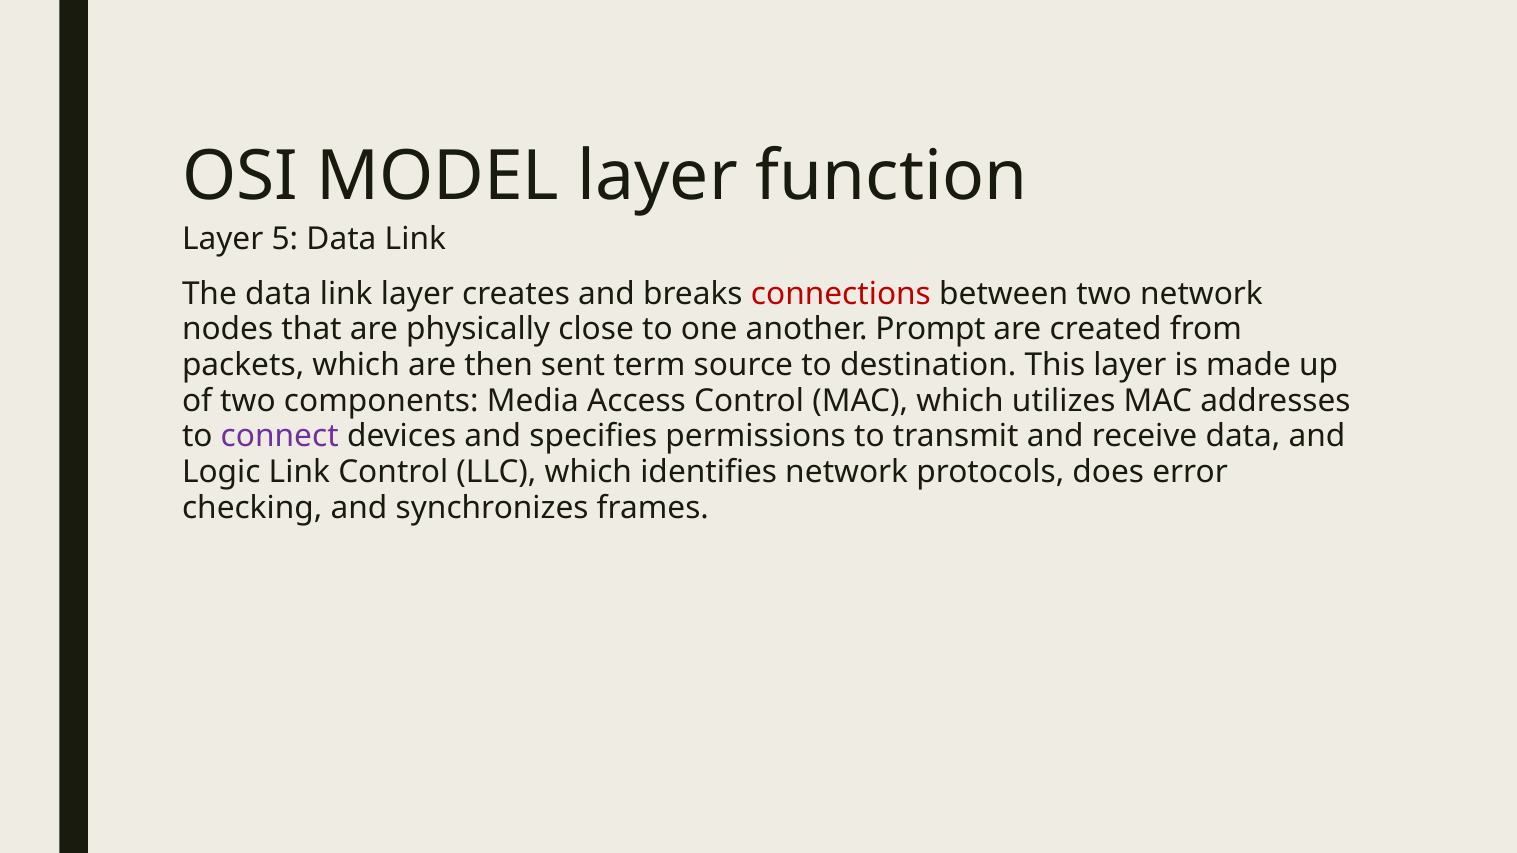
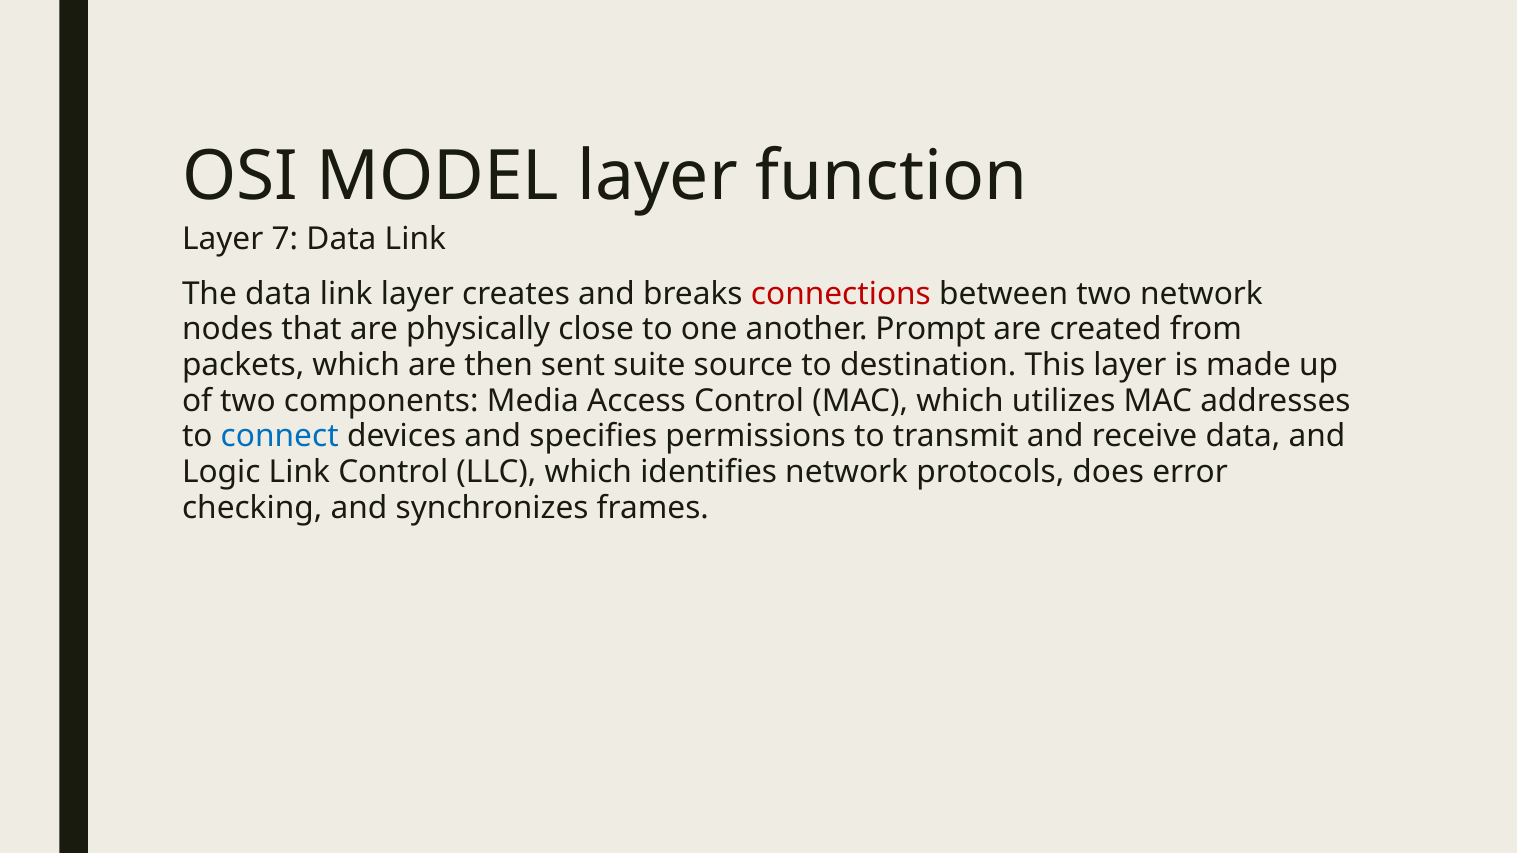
5: 5 -> 7
term: term -> suite
connect colour: purple -> blue
